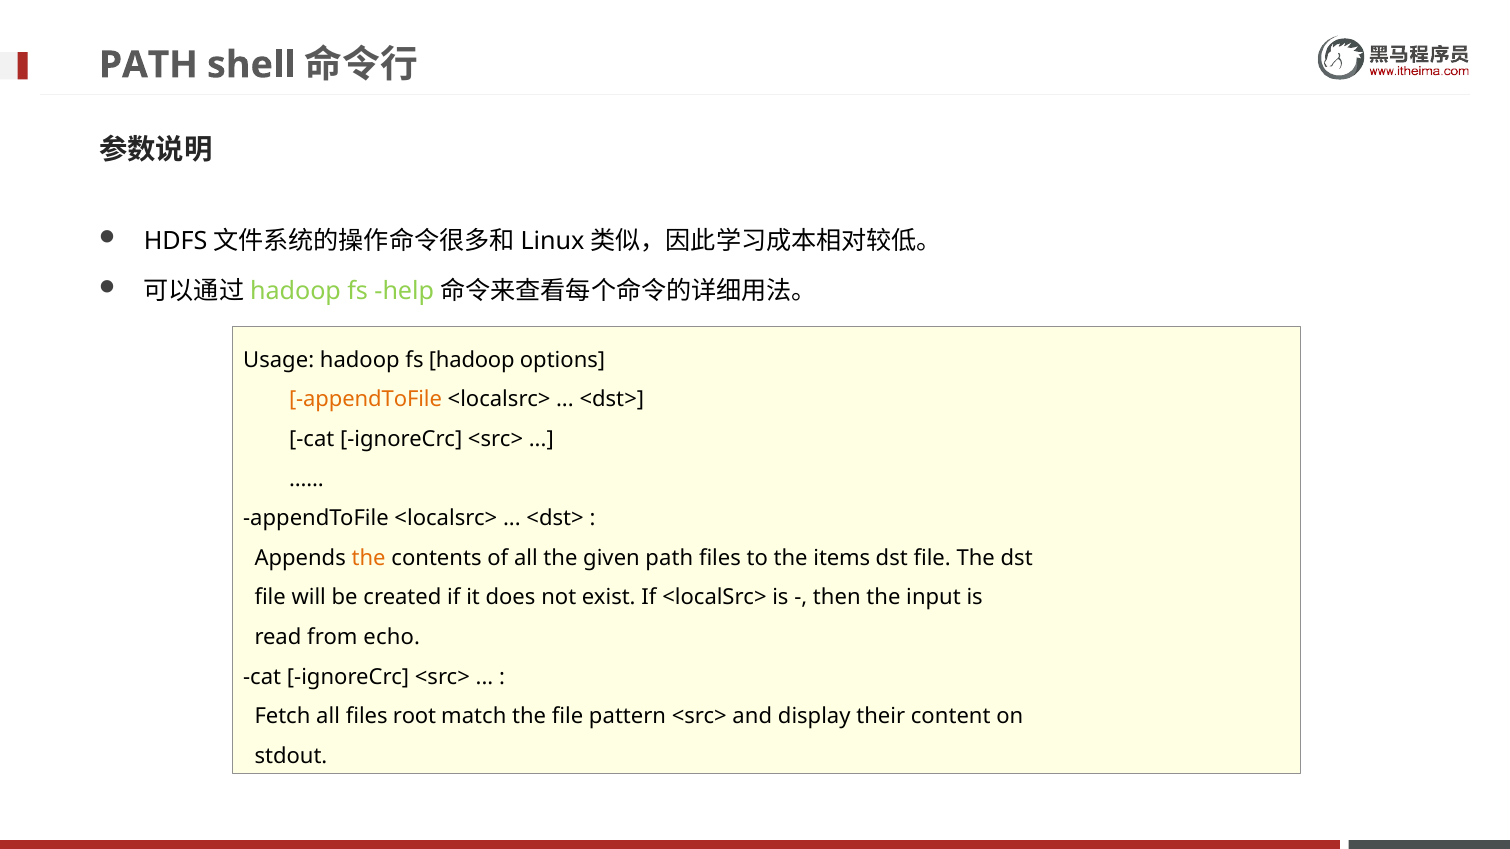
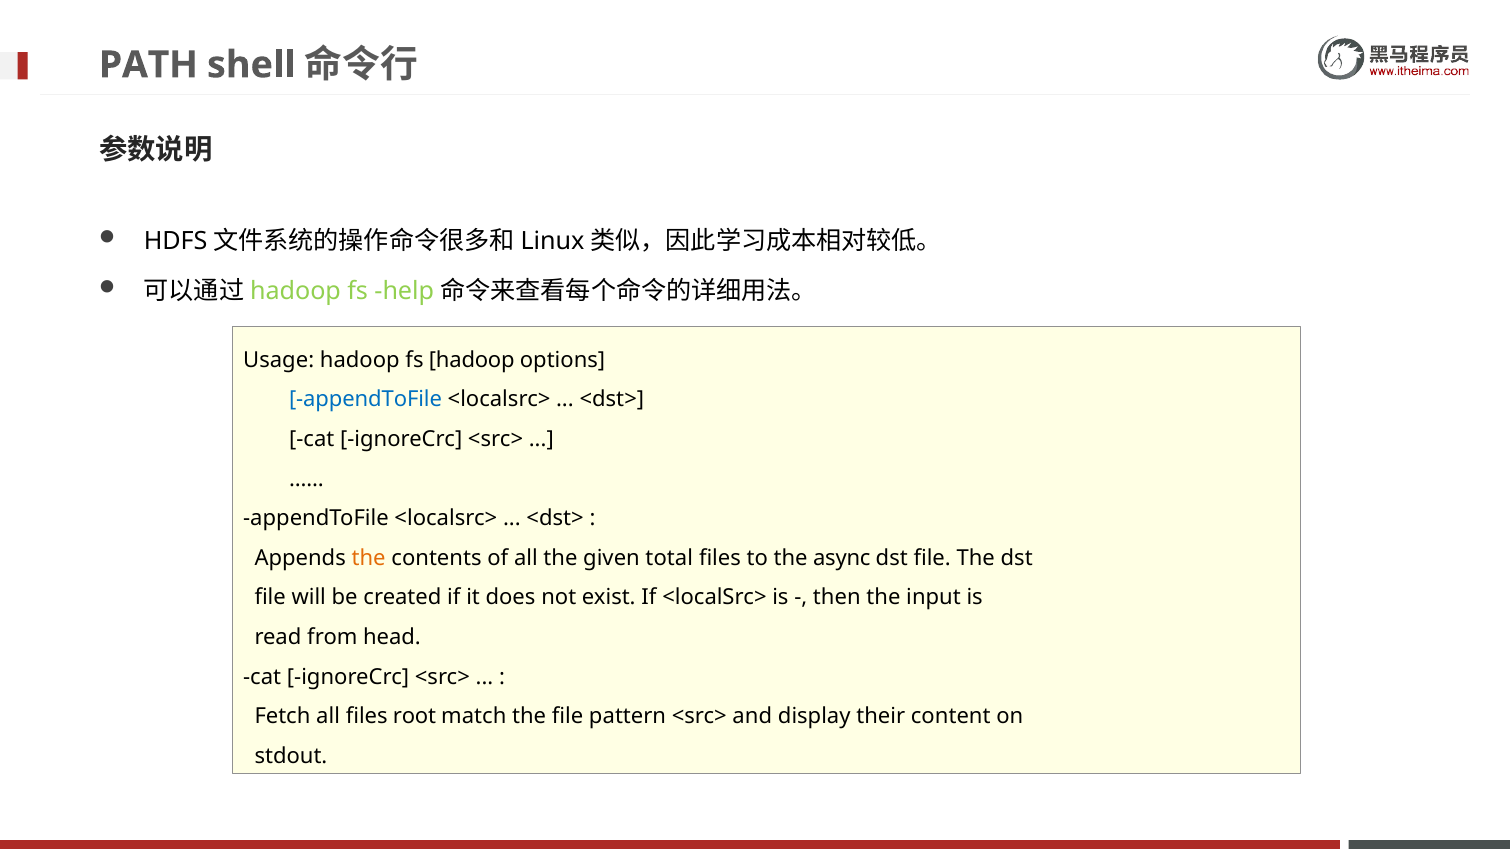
appendToFile at (366, 400) colour: orange -> blue
given path: path -> total
items: items -> async
echo: echo -> head
